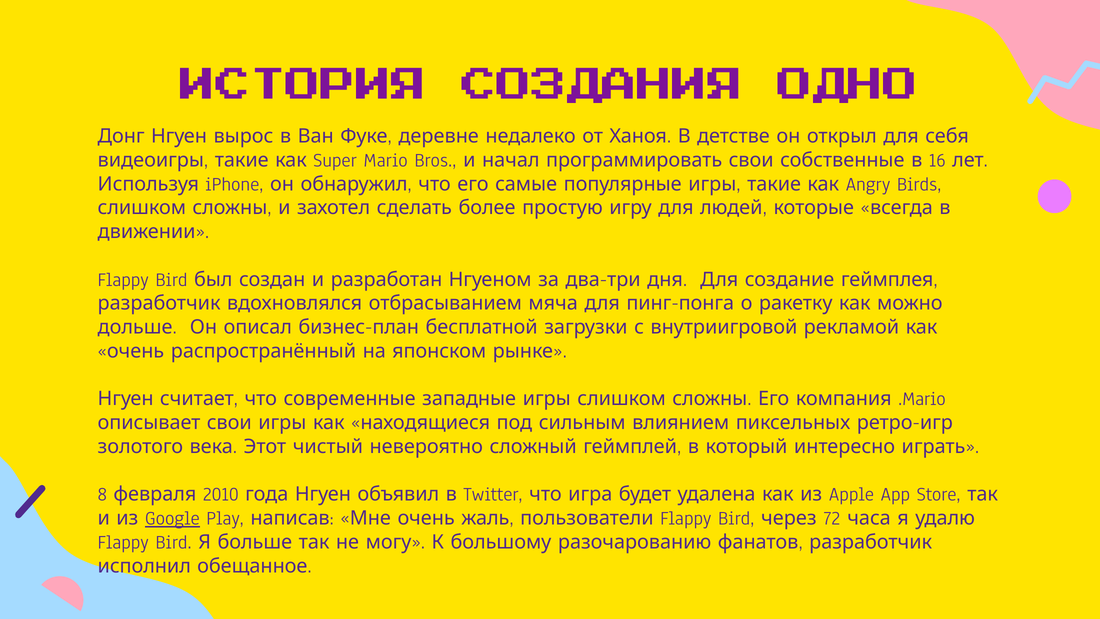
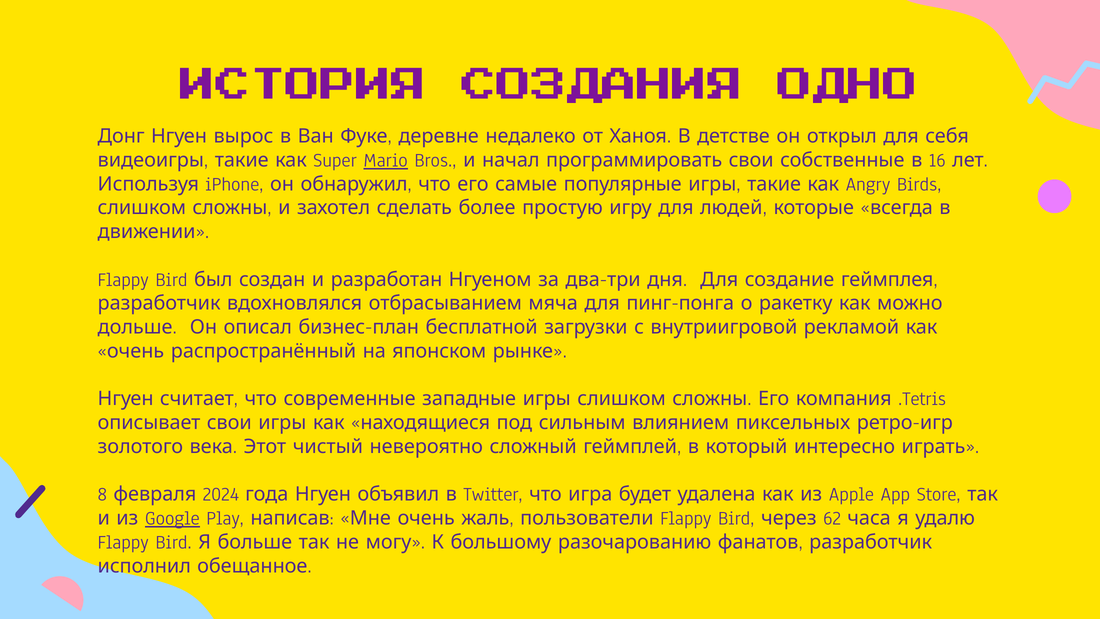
Mario underline: none -> present
.Mario: .Mario -> .Tetris
2010: 2010 -> 2024
72: 72 -> 62
